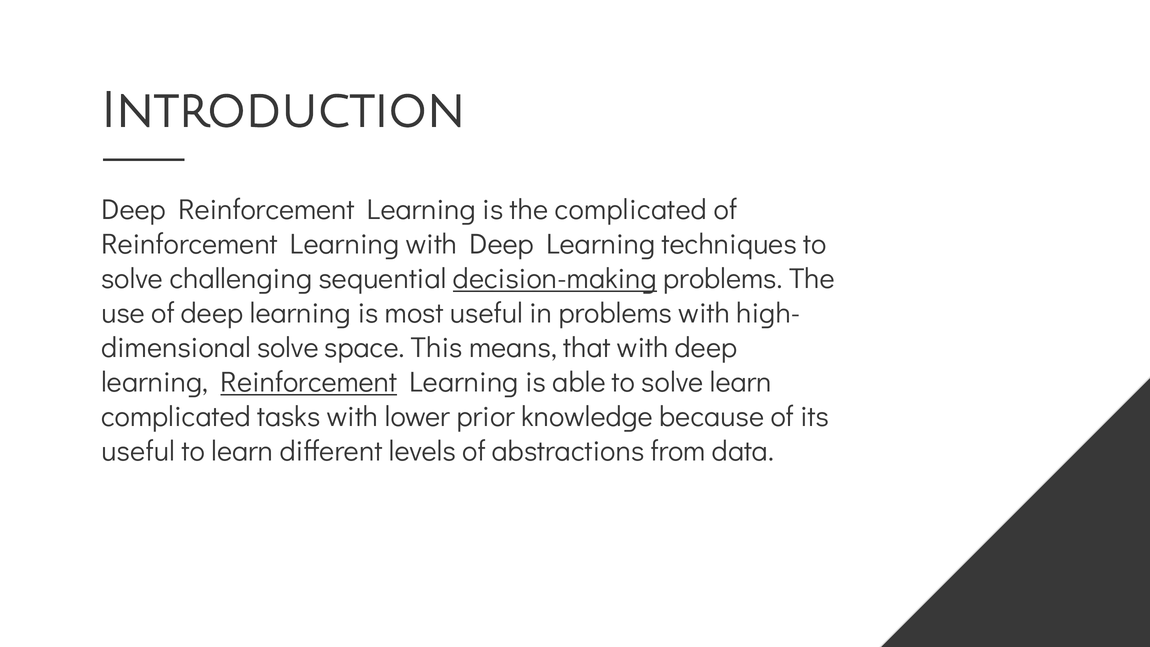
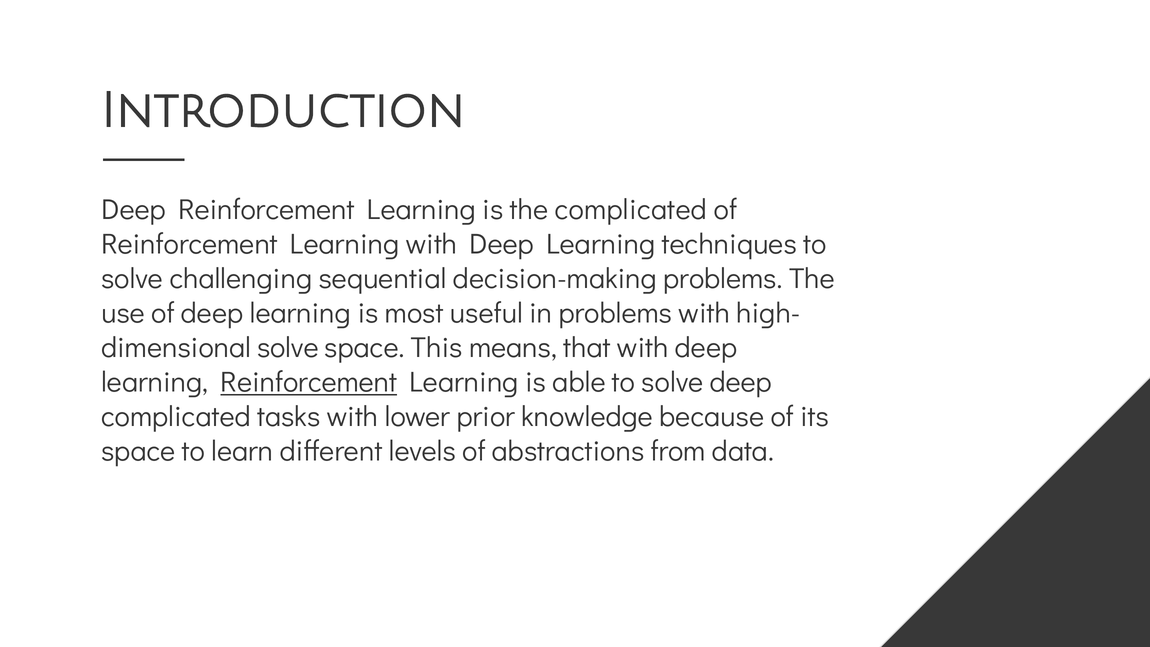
decision-making underline: present -> none
solve learn: learn -> deep
useful at (138, 451): useful -> space
